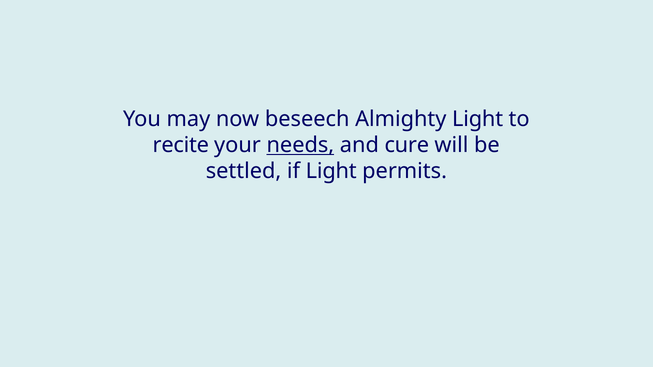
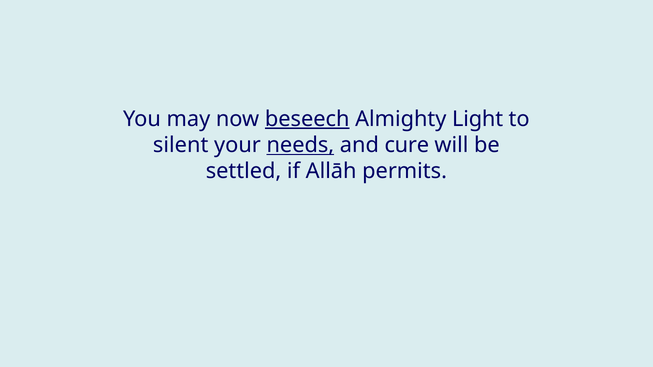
beseech underline: none -> present
recite: recite -> silent
if Light: Light -> Allāh
